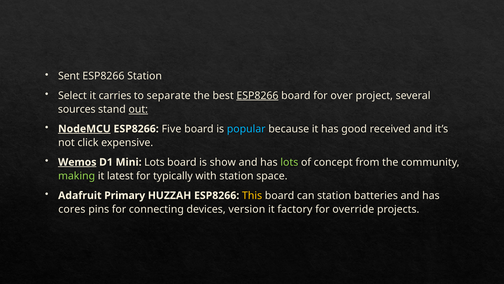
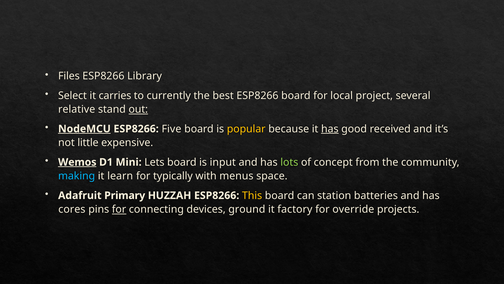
Sent: Sent -> Files
ESP8266 Station: Station -> Library
separate: separate -> currently
ESP8266 at (257, 95) underline: present -> none
over: over -> local
sources: sources -> relative
popular colour: light blue -> yellow
has at (330, 129) underline: none -> present
click: click -> little
Mini Lots: Lots -> Lets
show: show -> input
making colour: light green -> light blue
latest: latest -> learn
with station: station -> menus
for at (119, 209) underline: none -> present
version: version -> ground
